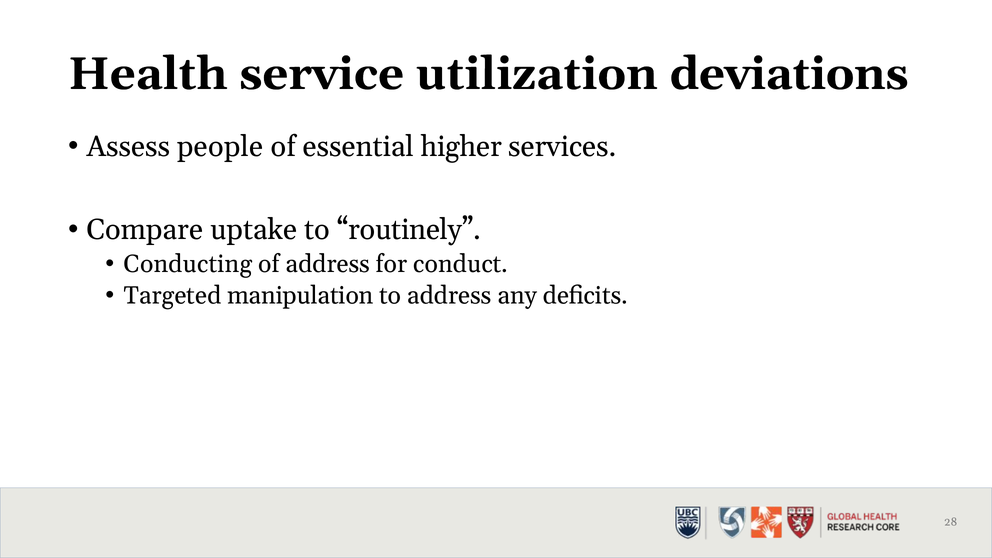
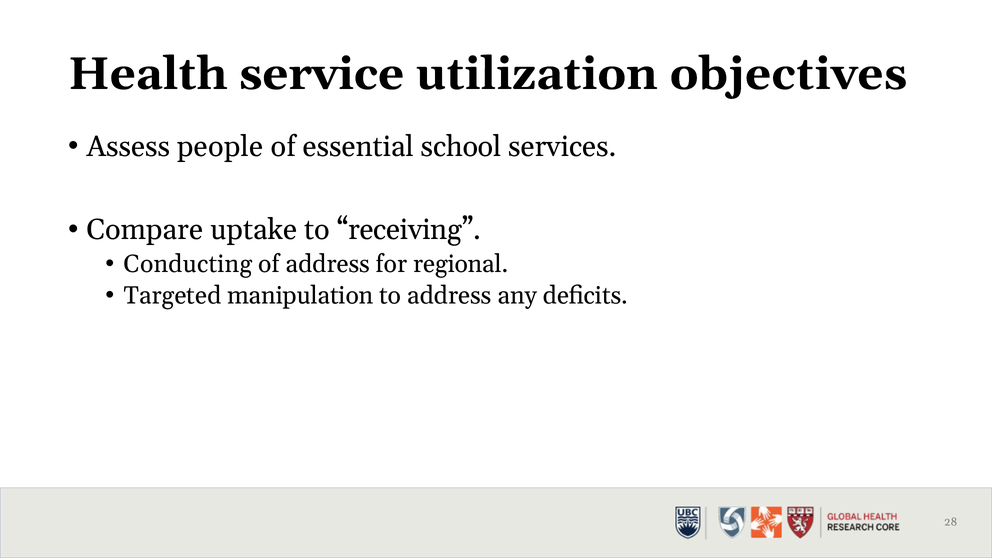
deviations: deviations -> objectives
higher: higher -> school
routinely: routinely -> receiving
conduct: conduct -> regional
